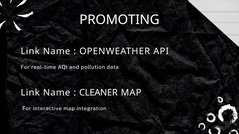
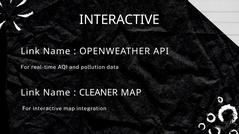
PROMOTING at (119, 20): PROMOTING -> INTERACTIVE
